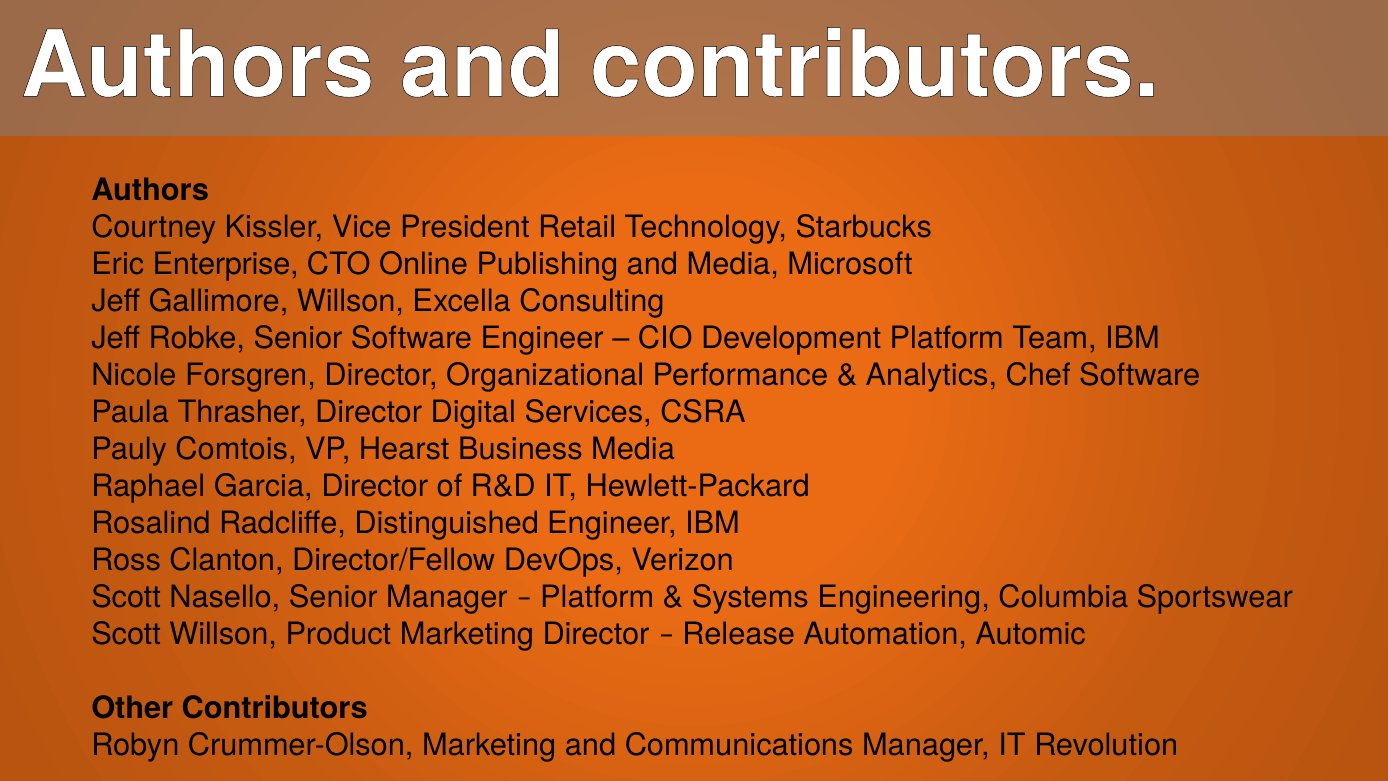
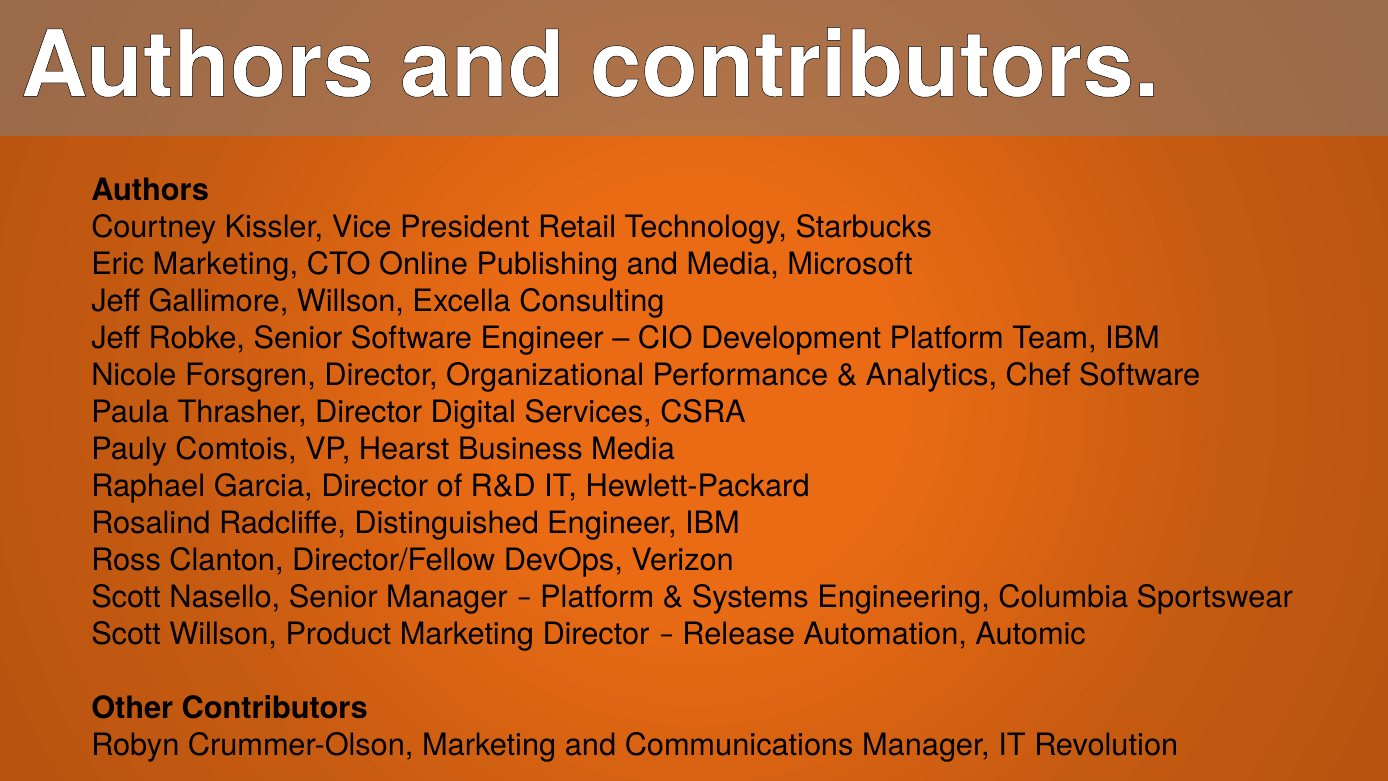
Eric Enterprise: Enterprise -> Marketing
